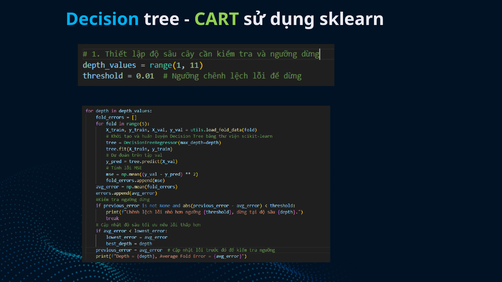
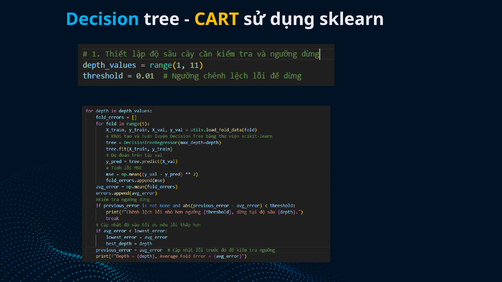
CART colour: light green -> yellow
